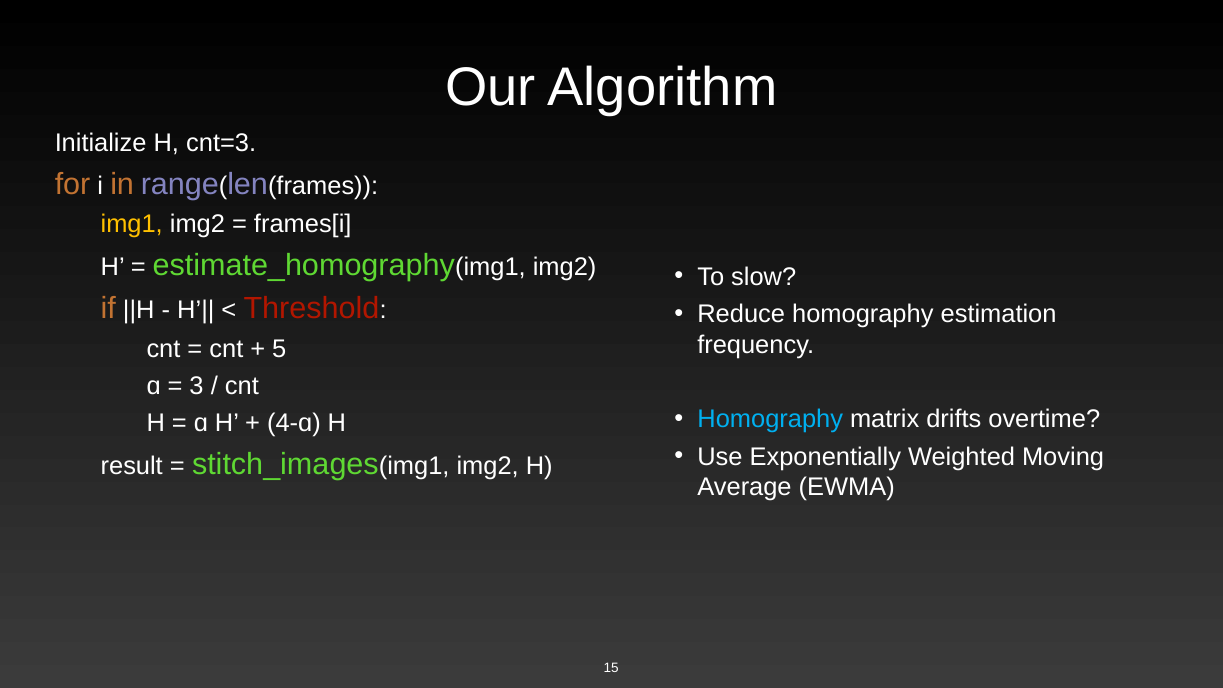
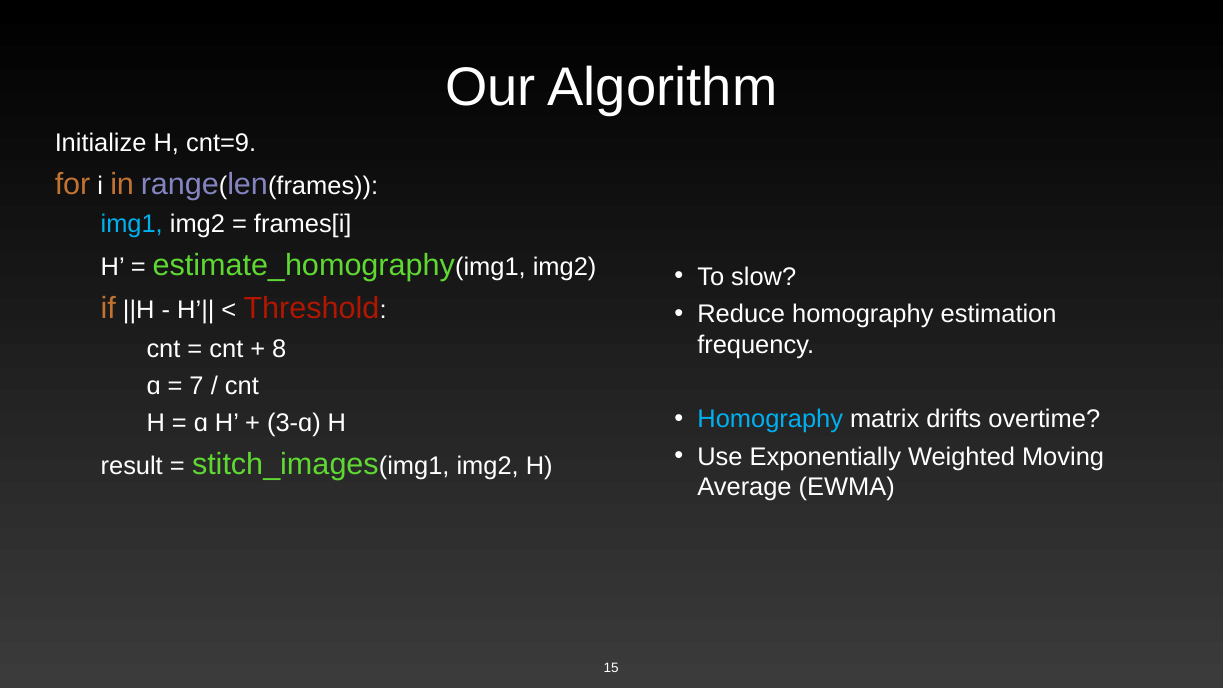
cnt=3: cnt=3 -> cnt=9
img1 at (132, 224) colour: yellow -> light blue
5: 5 -> 8
3: 3 -> 7
4-ɑ: 4-ɑ -> 3-ɑ
